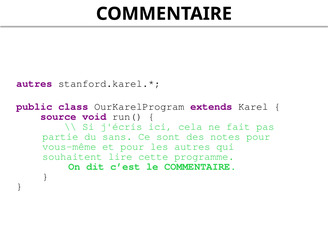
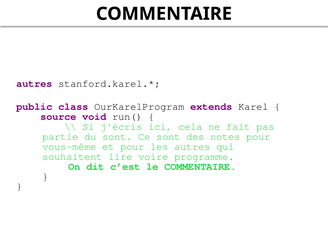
du sans: sans -> sont
cette: cette -> voire
